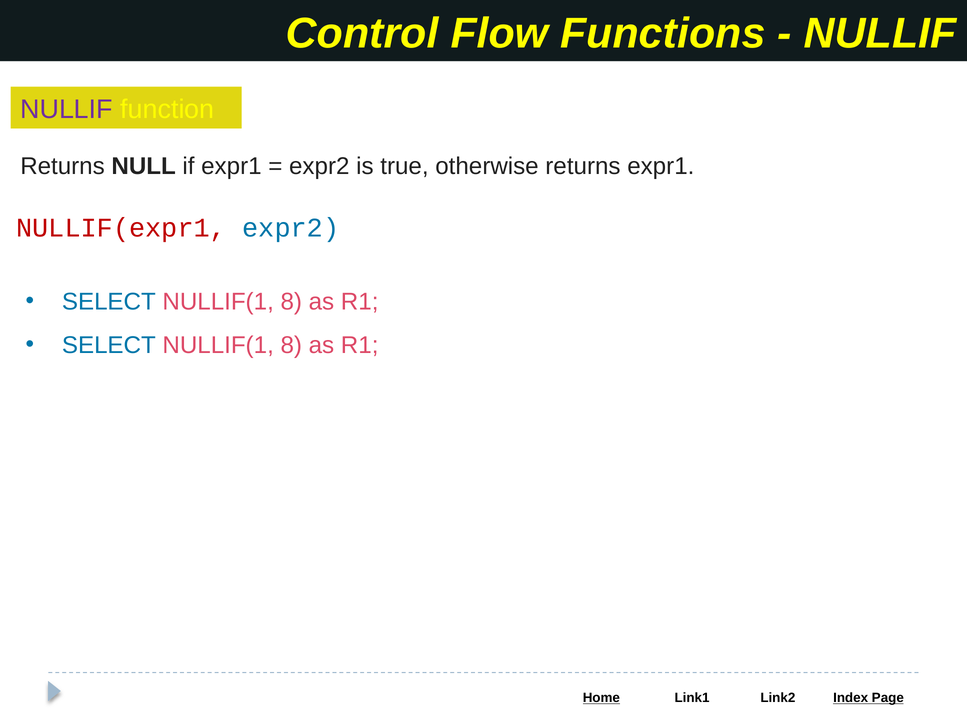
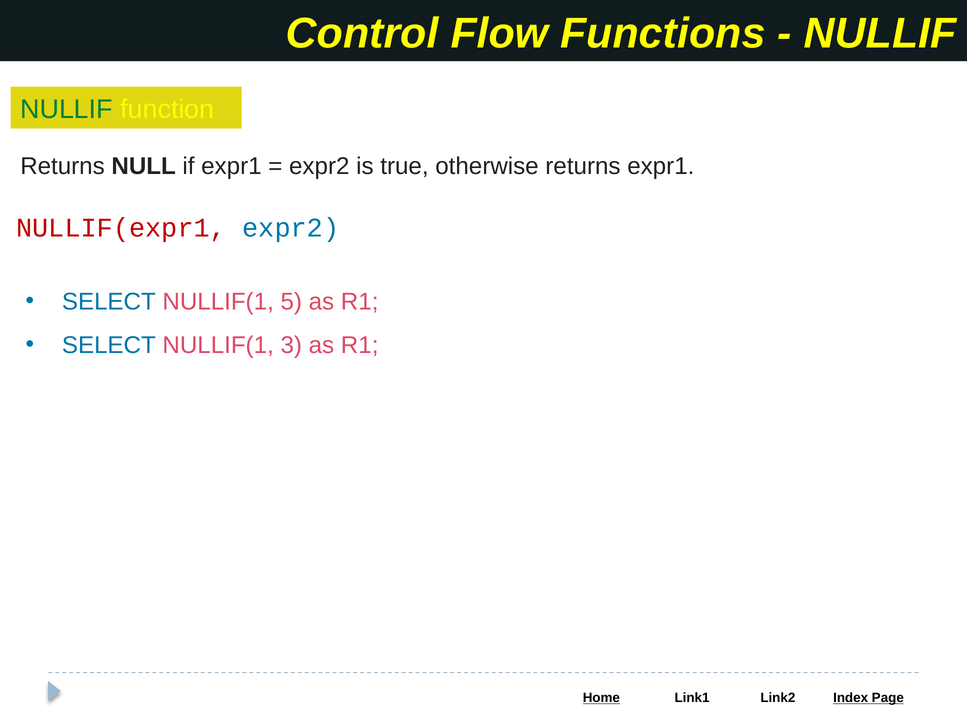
NULLIF at (66, 109) colour: purple -> green
8 at (291, 301): 8 -> 5
8 at (291, 345): 8 -> 3
